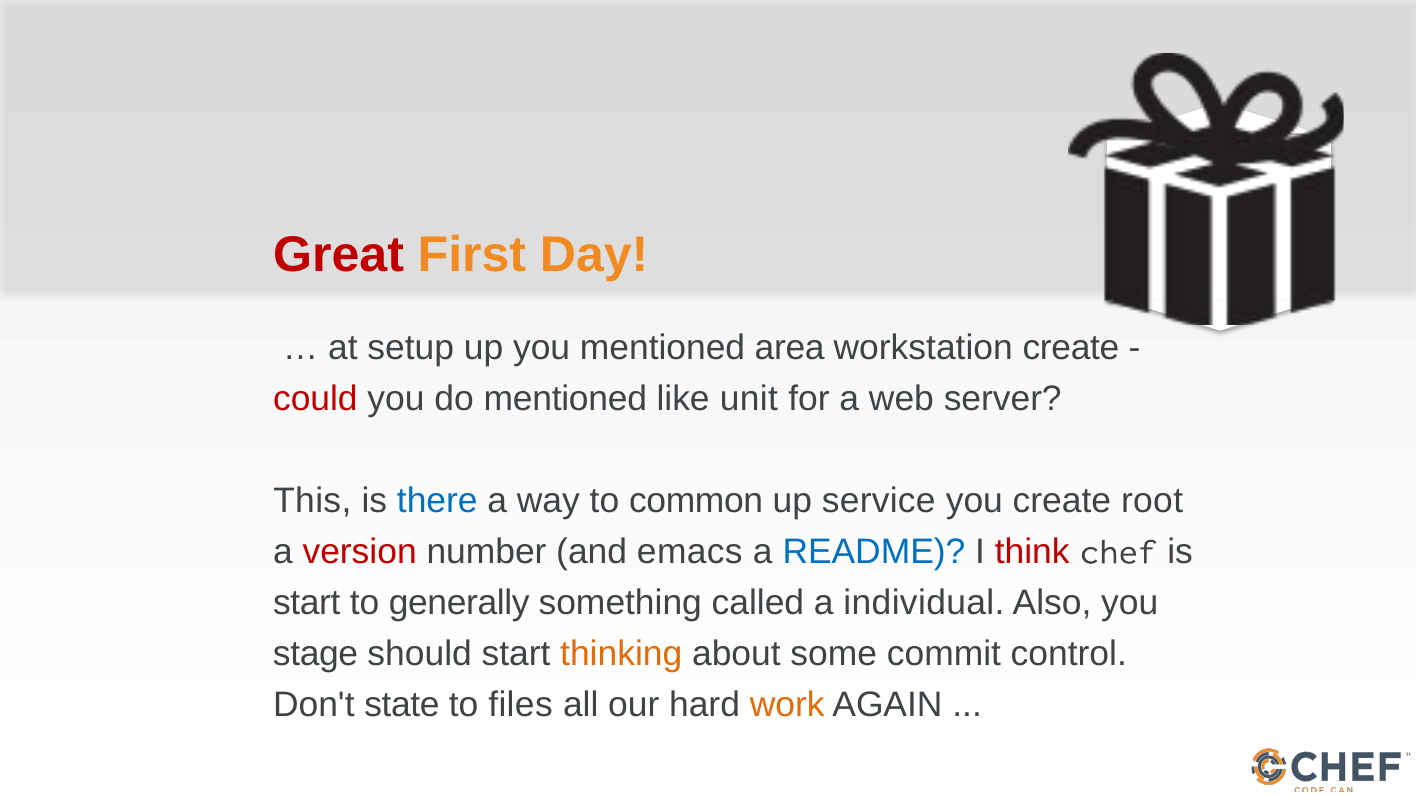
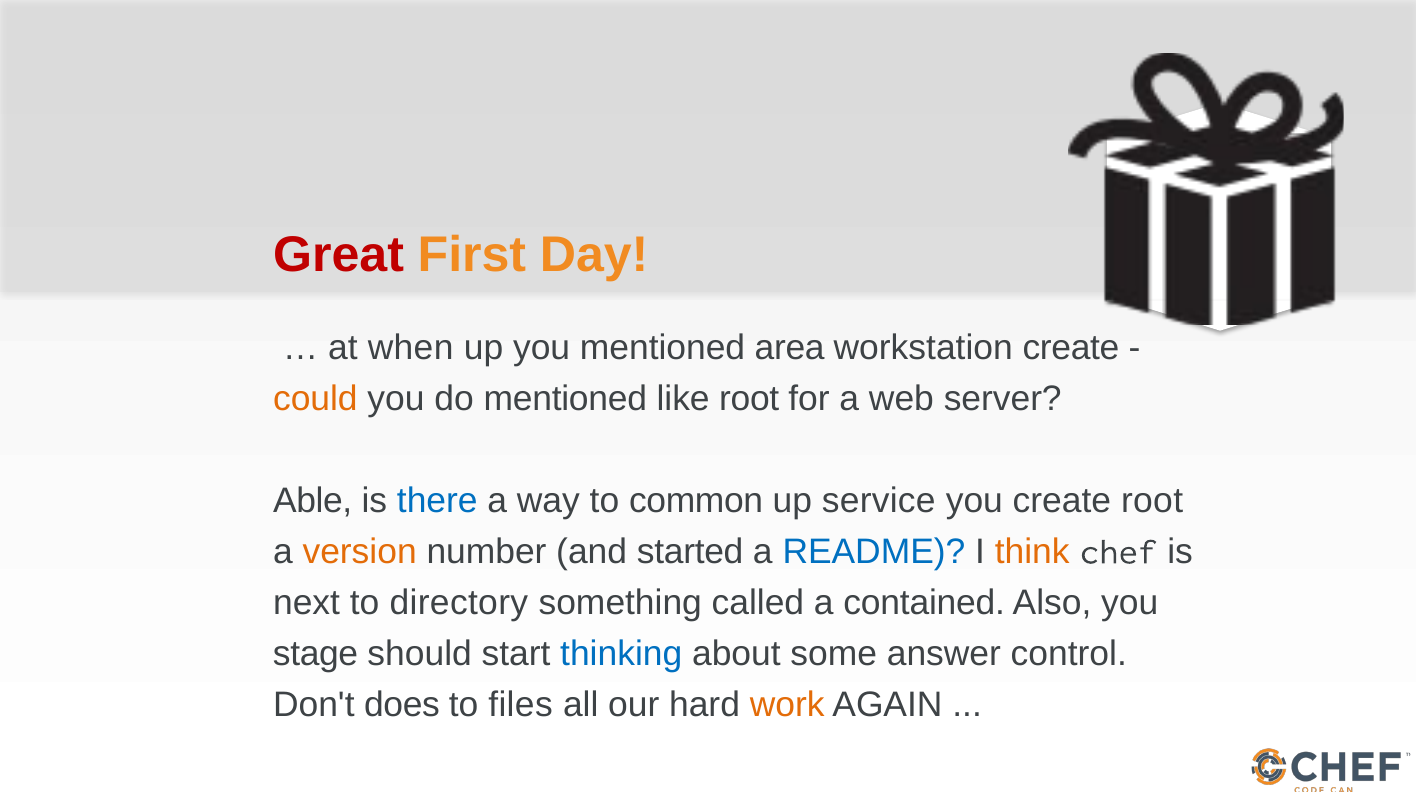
setup: setup -> when
could colour: red -> orange
like unit: unit -> root
This: This -> Able
version colour: red -> orange
emacs: emacs -> started
think colour: red -> orange
start at (307, 603): start -> next
generally: generally -> directory
individual: individual -> contained
thinking colour: orange -> blue
commit: commit -> answer
state: state -> does
